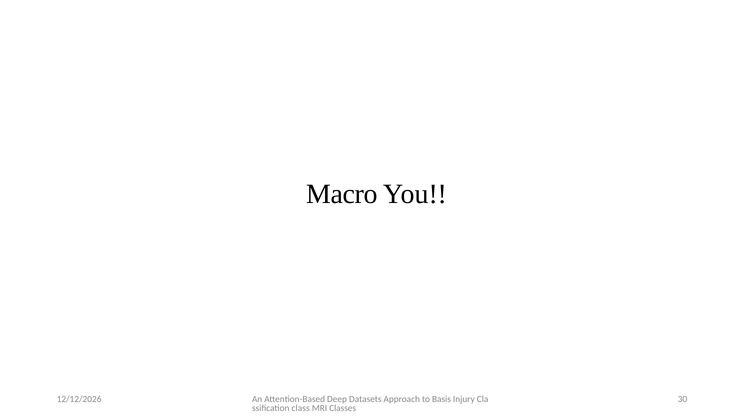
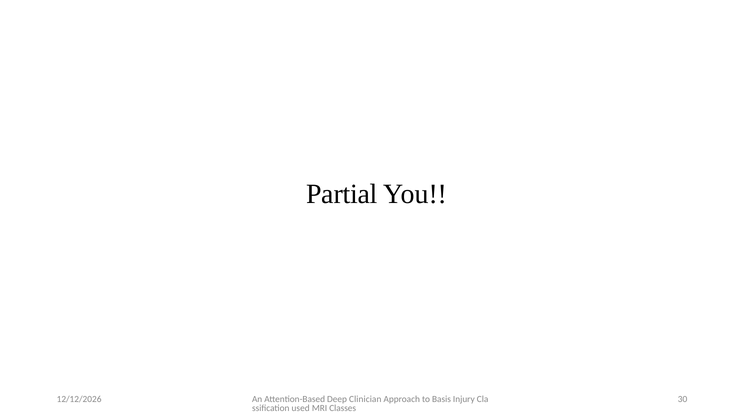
Macro: Macro -> Partial
Datasets: Datasets -> Clinician
class: class -> used
